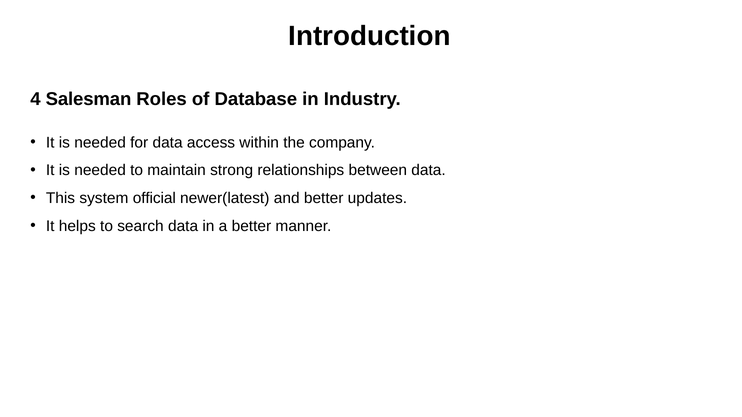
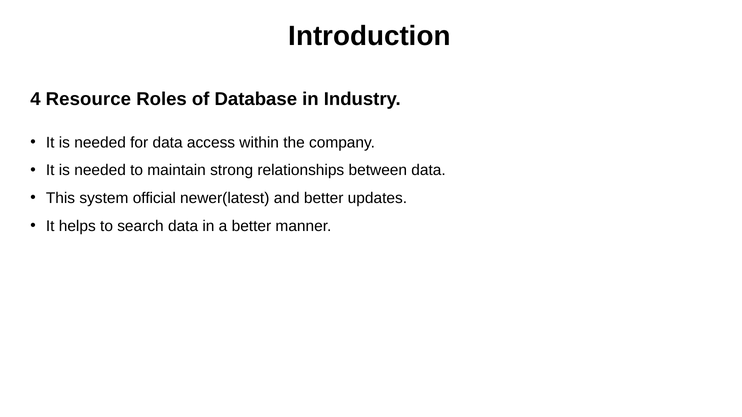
Salesman: Salesman -> Resource
